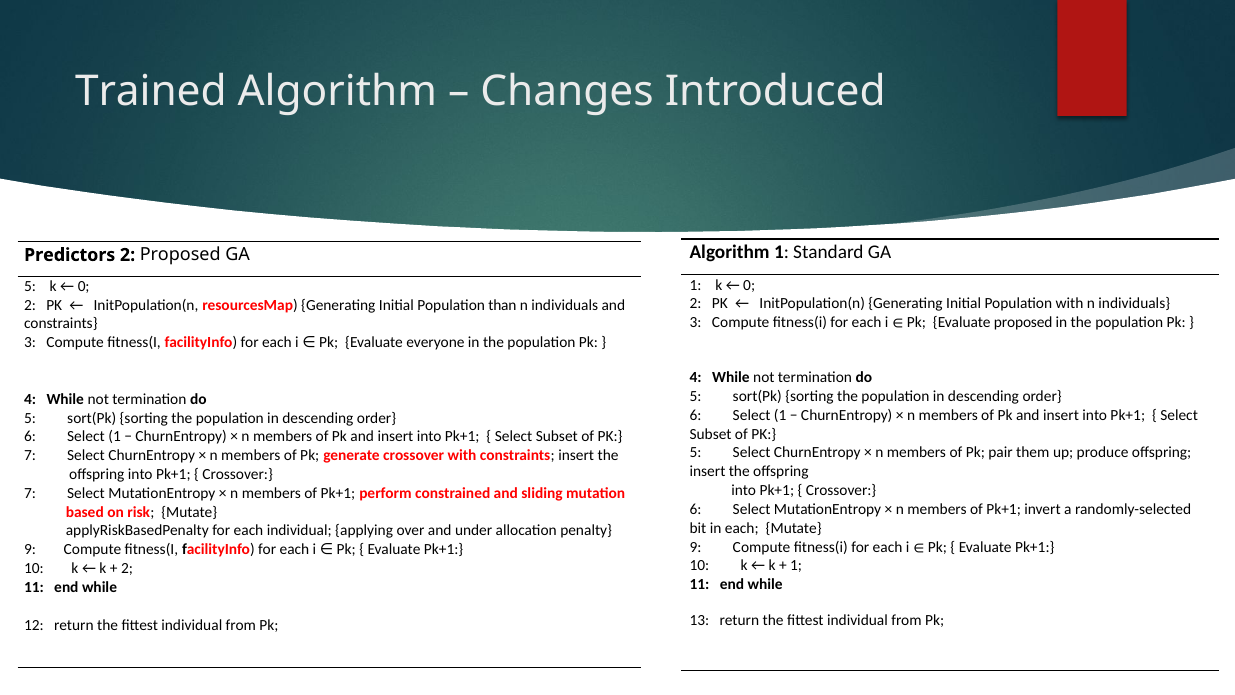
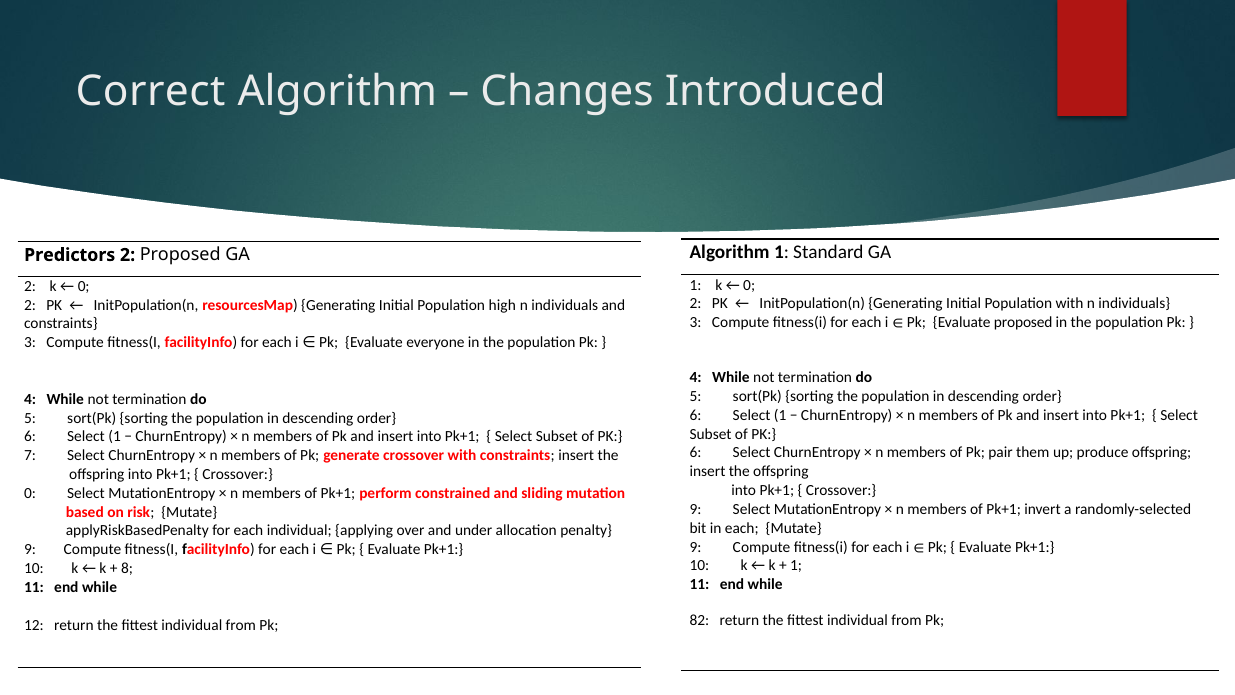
Trained: Trained -> Correct
5 at (30, 286): 5 -> 2
than: than -> high
5 at (696, 453): 5 -> 6
7 at (30, 493): 7 -> 0
6 at (696, 509): 6 -> 9
2 at (127, 568): 2 -> 8
13: 13 -> 82
